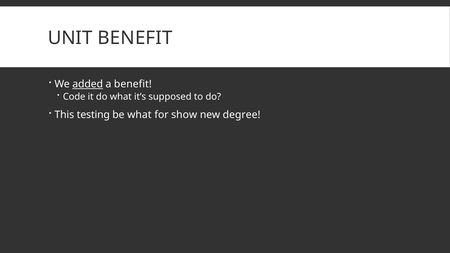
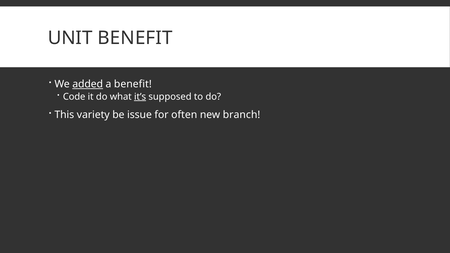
it’s underline: none -> present
testing: testing -> variety
be what: what -> issue
show: show -> often
degree: degree -> branch
